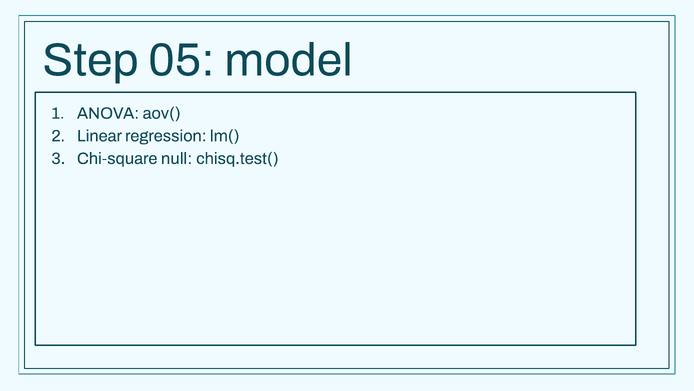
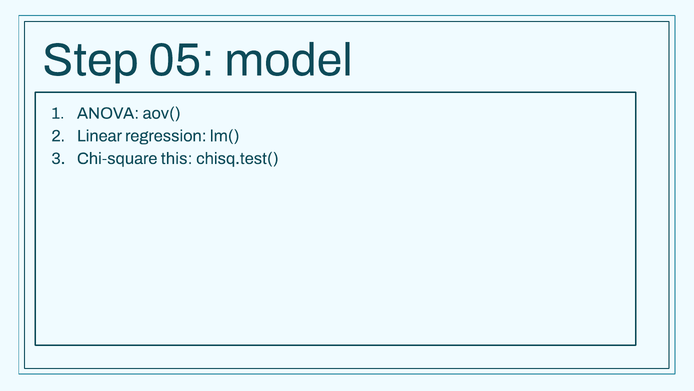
null: null -> this
